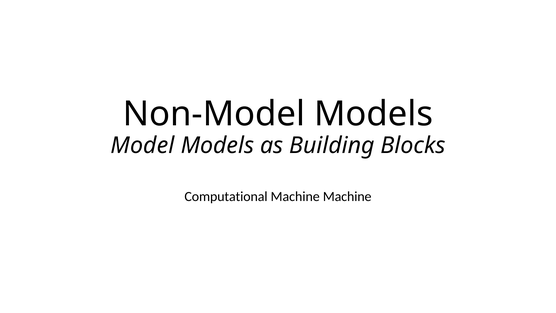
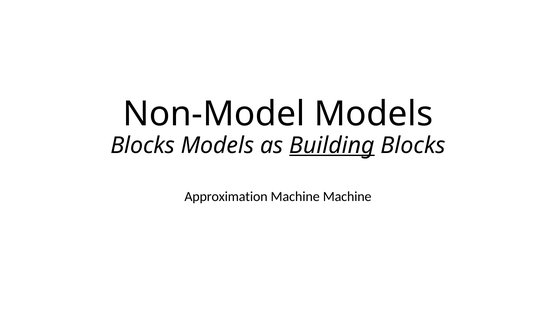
Model at (142, 145): Model -> Blocks
Building underline: none -> present
Computational: Computational -> Approximation
